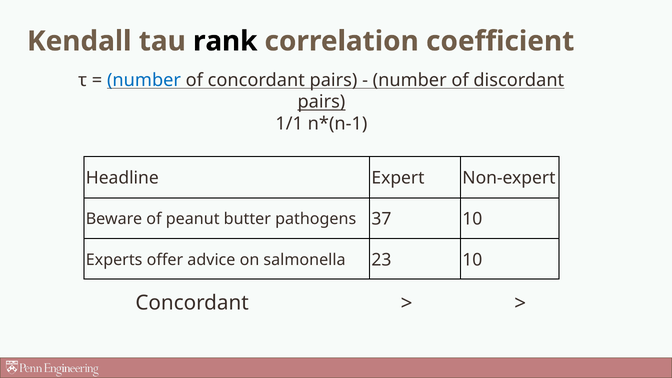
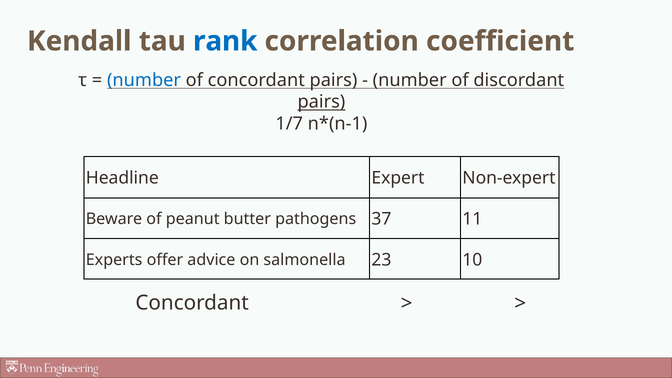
rank colour: black -> blue
1/1: 1/1 -> 1/7
37 10: 10 -> 11
